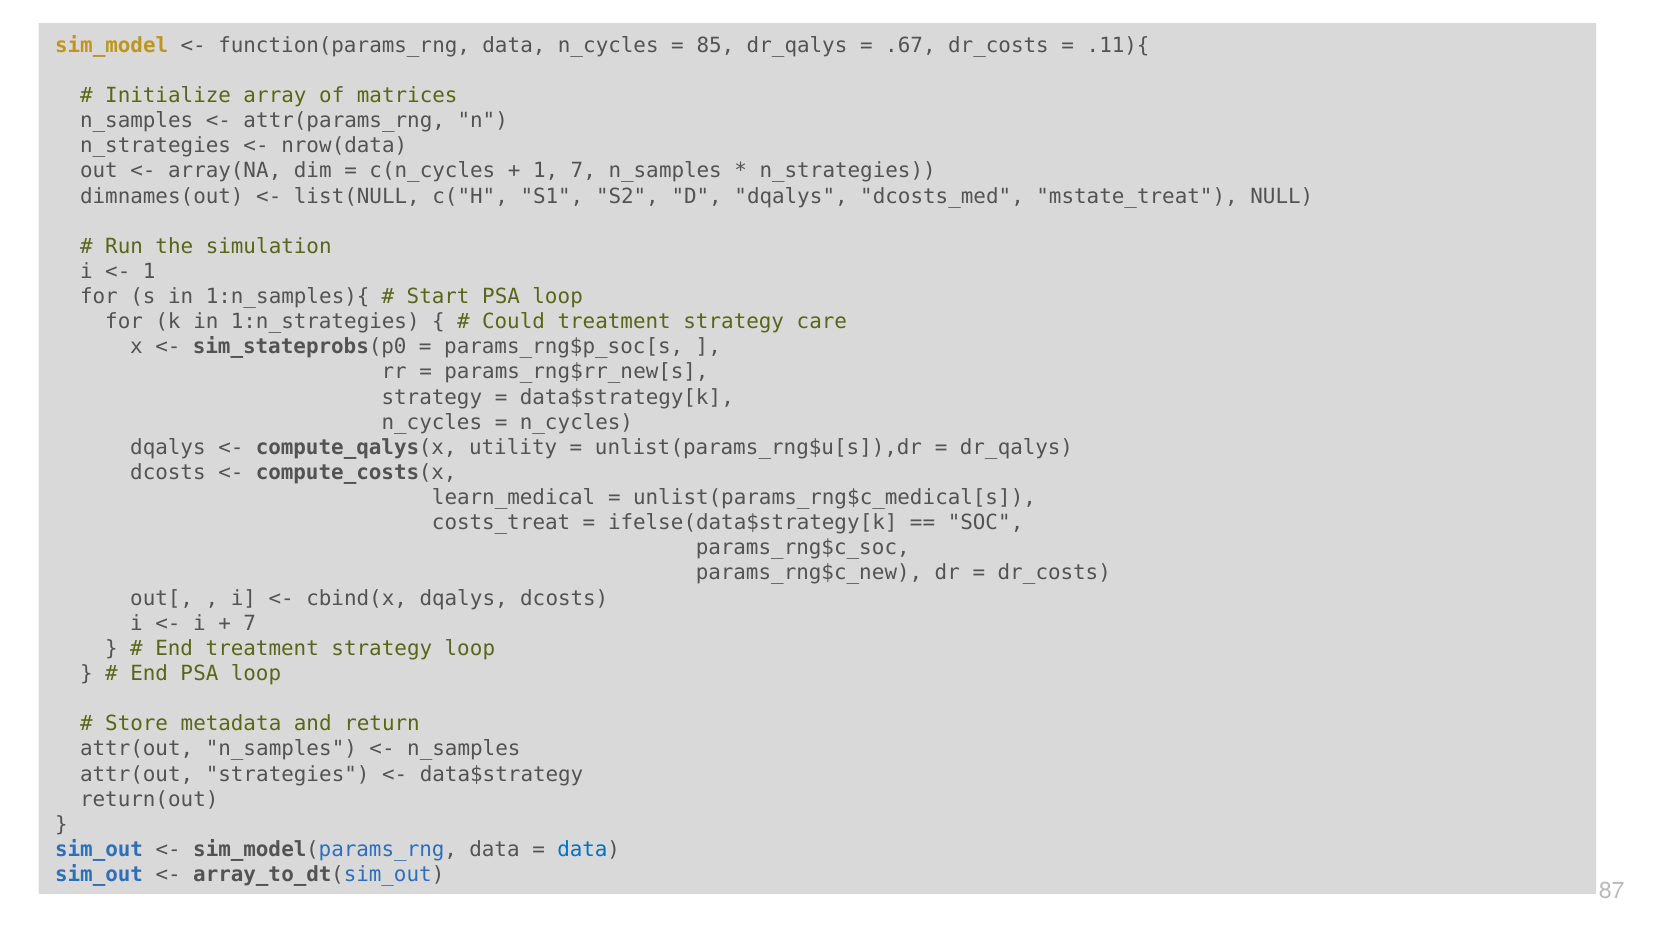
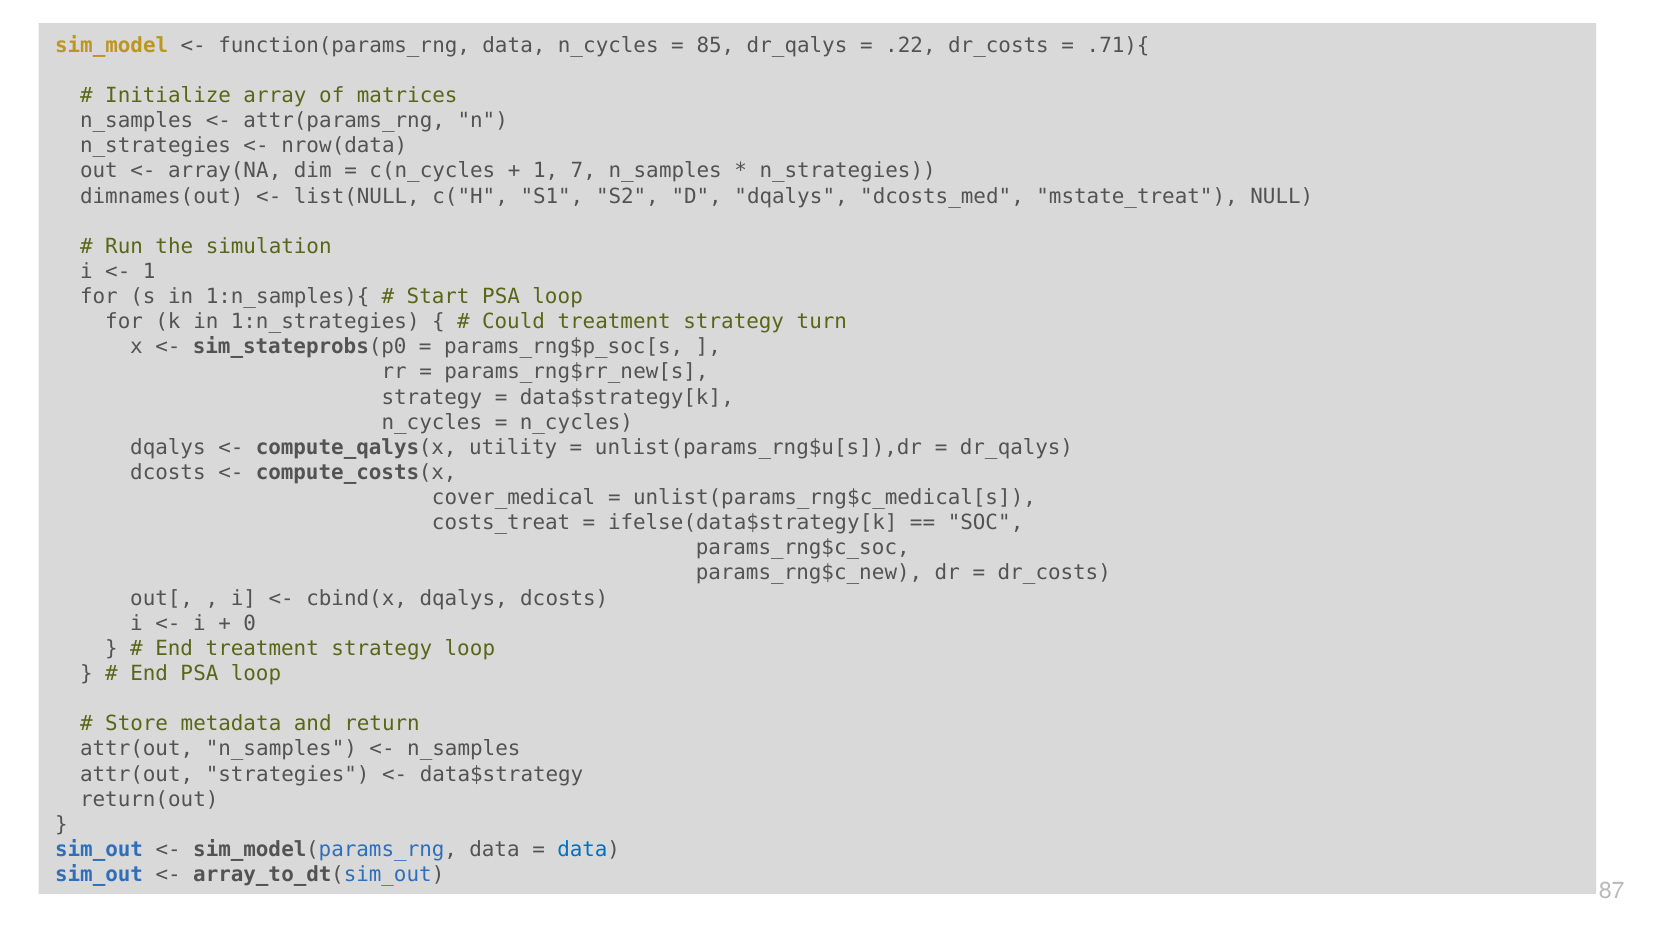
.67: .67 -> .22
.11){: .11){ -> .71){
care: care -> turn
learn_medical: learn_medical -> cover_medical
7 at (250, 623): 7 -> 0
